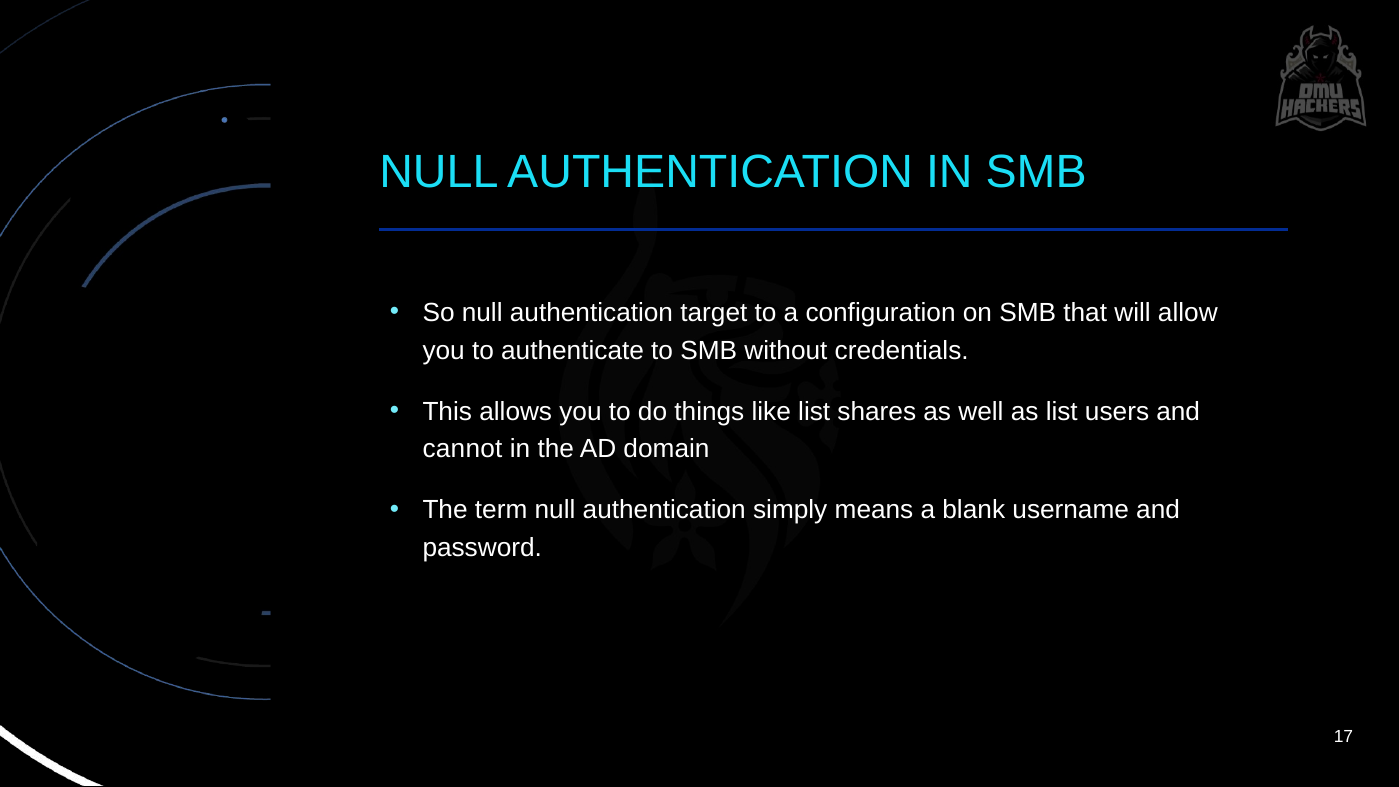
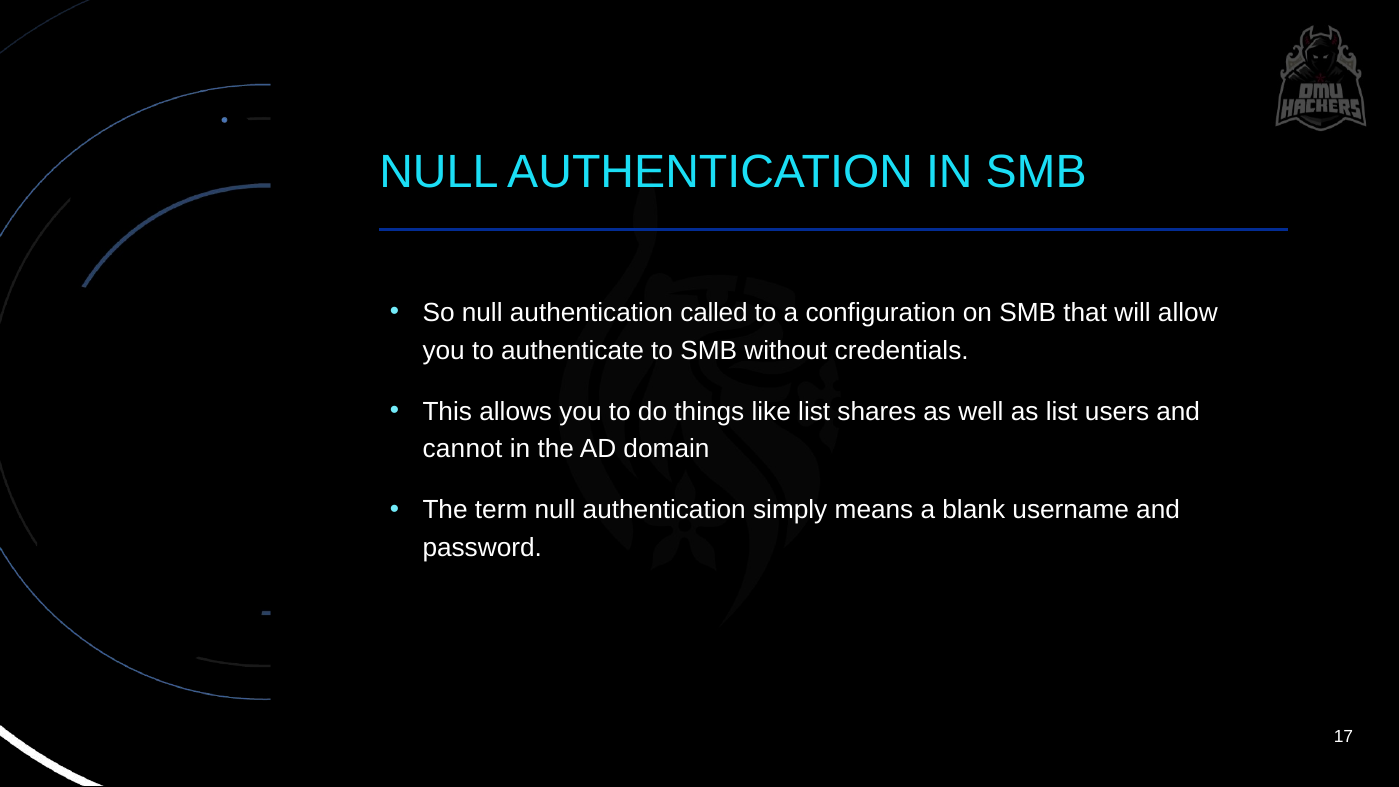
target: target -> called
